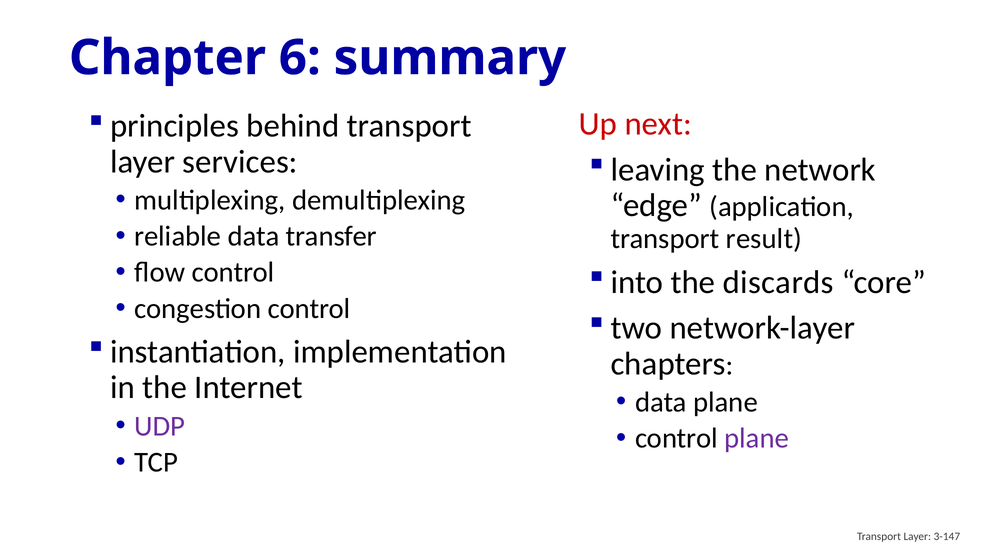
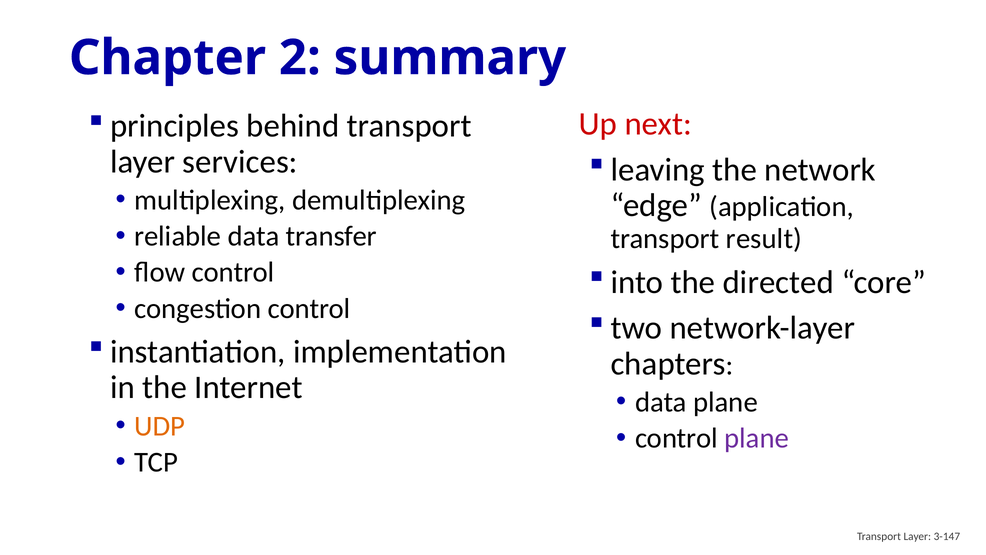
6: 6 -> 2
discards: discards -> directed
UDP colour: purple -> orange
